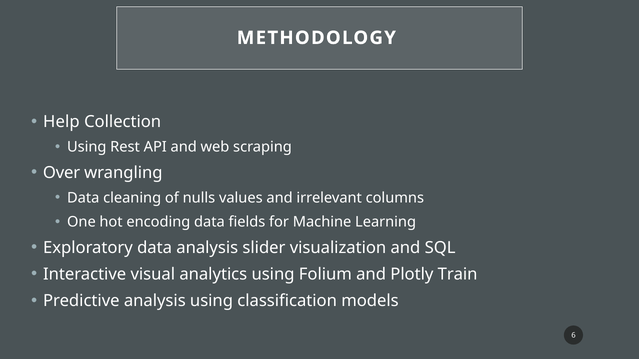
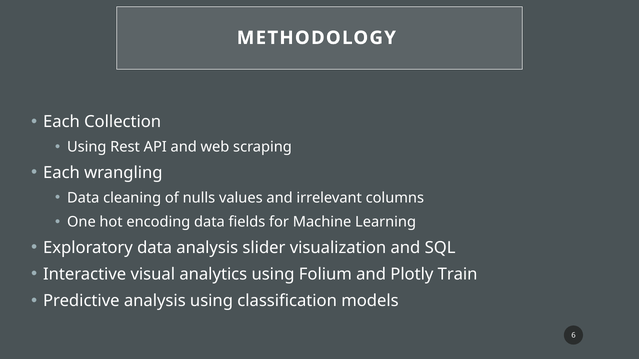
Help at (61, 122): Help -> Each
Over at (62, 173): Over -> Each
